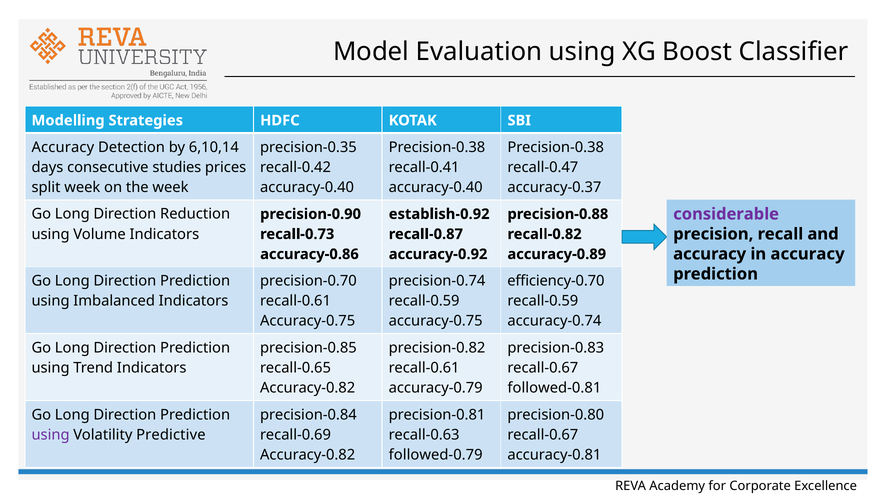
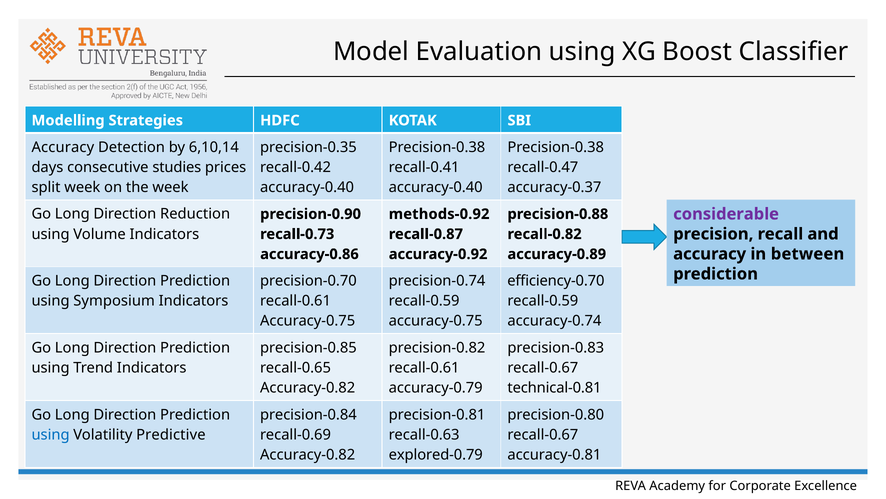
establish-0.92: establish-0.92 -> methods-0.92
in accuracy: accuracy -> between
Imbalanced: Imbalanced -> Symposium
followed-0.81: followed-0.81 -> technical-0.81
using at (51, 434) colour: purple -> blue
followed-0.79: followed-0.79 -> explored-0.79
